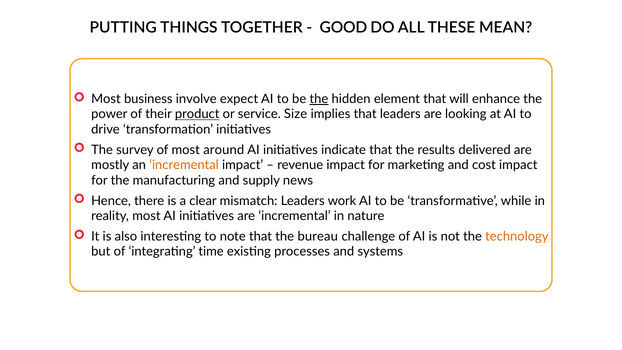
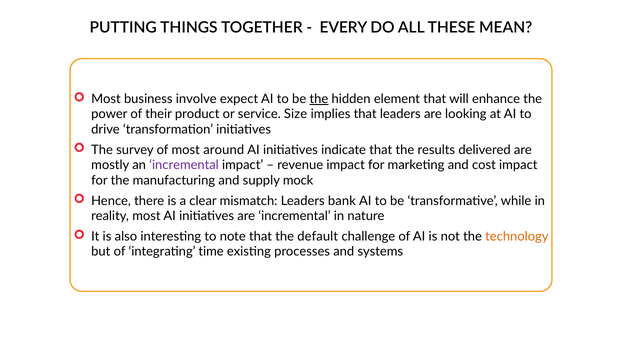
GOOD: GOOD -> EVERY
product underline: present -> none
incremental at (184, 165) colour: orange -> purple
news: news -> mock
work: work -> bank
bureau: bureau -> default
